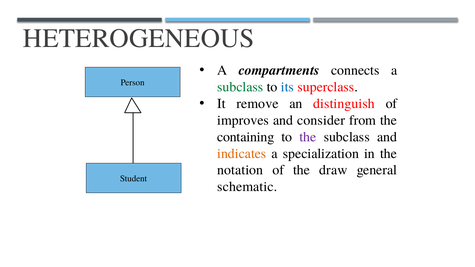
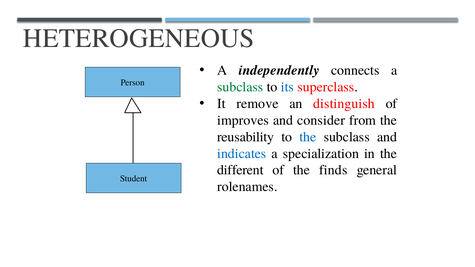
compartments: compartments -> independently
containing: containing -> reusability
the at (308, 137) colour: purple -> blue
indicates colour: orange -> blue
notation: notation -> different
draw: draw -> finds
schematic: schematic -> rolenames
